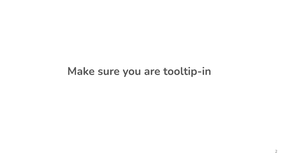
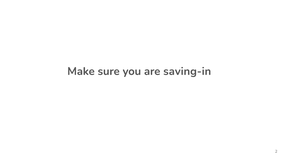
tooltip-in: tooltip-in -> saving-in
